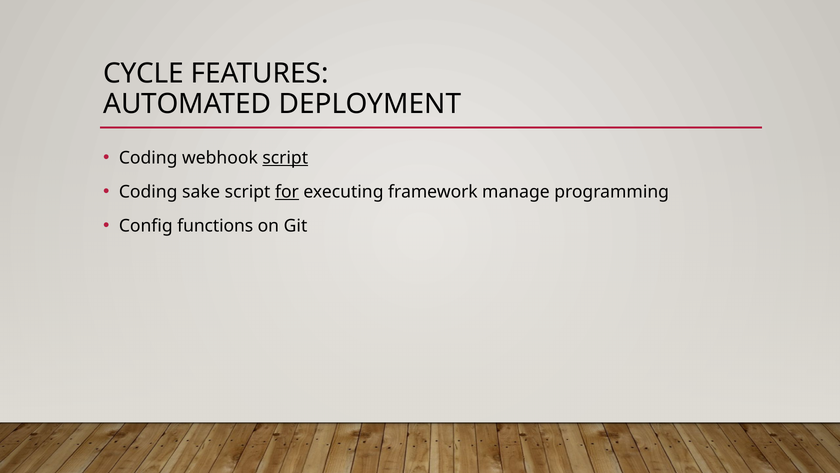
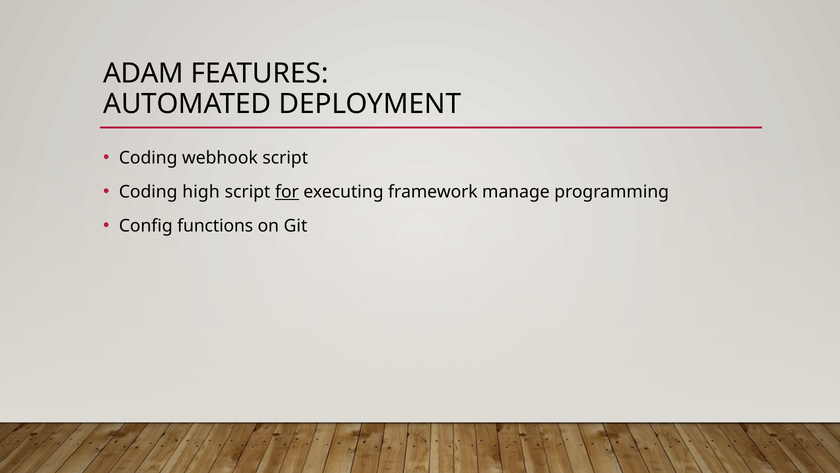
CYCLE: CYCLE -> ADAM
script at (285, 158) underline: present -> none
sake: sake -> high
